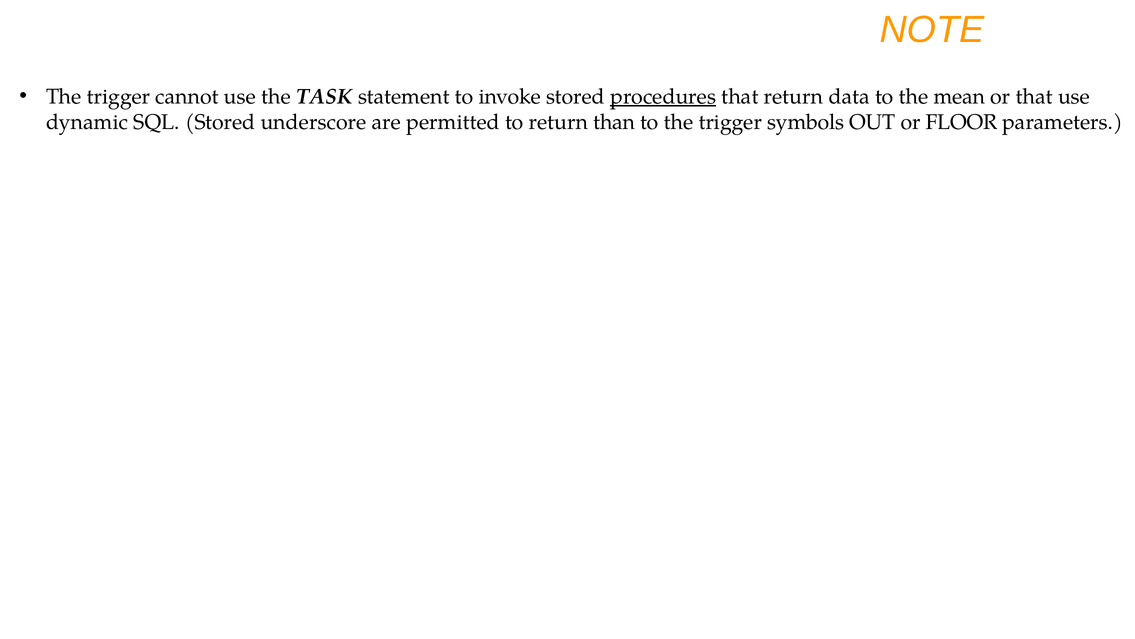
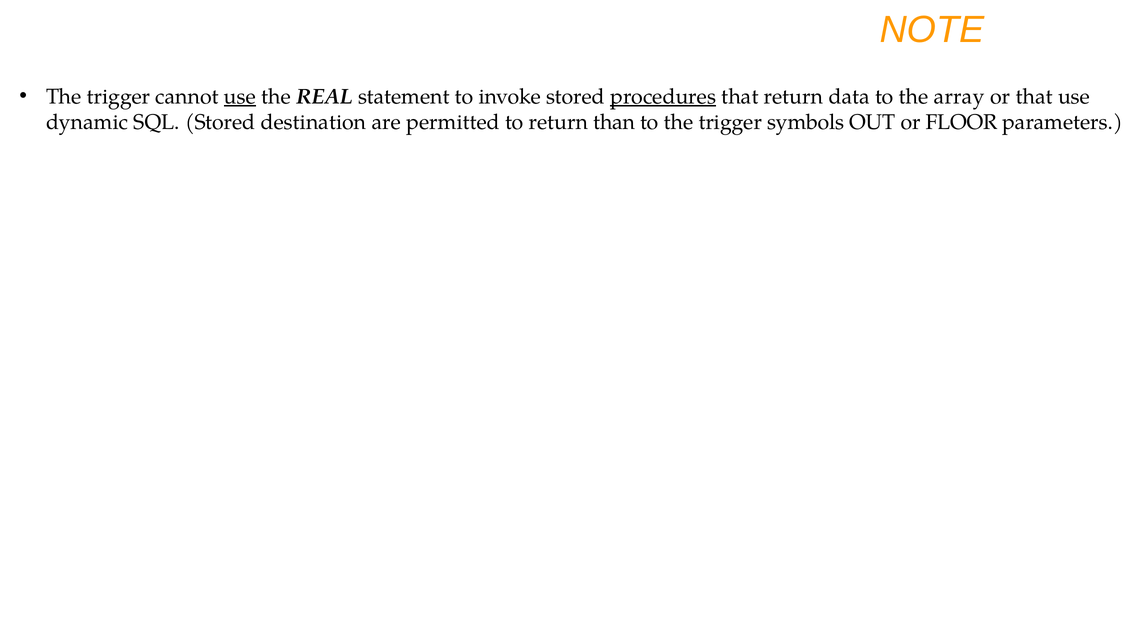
use at (240, 96) underline: none -> present
TASK: TASK -> REAL
mean: mean -> array
underscore: underscore -> destination
